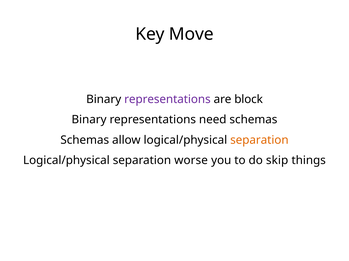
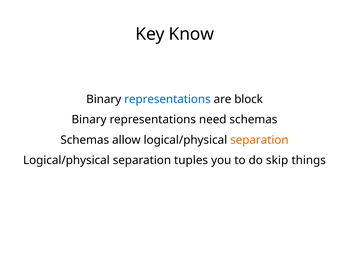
Move: Move -> Know
representations at (167, 100) colour: purple -> blue
worse: worse -> tuples
